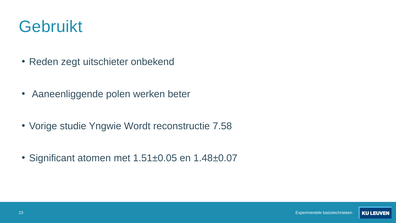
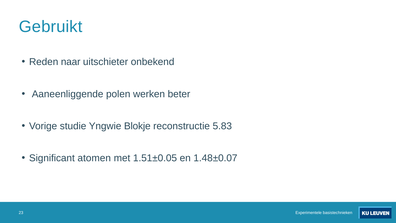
zegt: zegt -> naar
Wordt: Wordt -> Blokje
7.58: 7.58 -> 5.83
